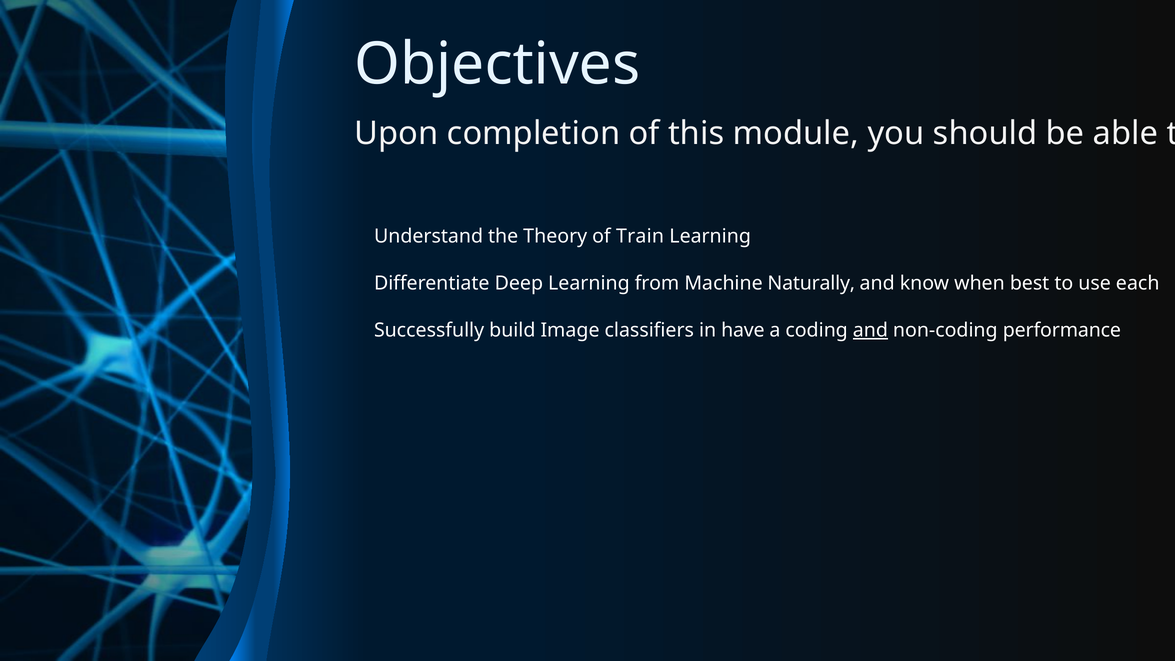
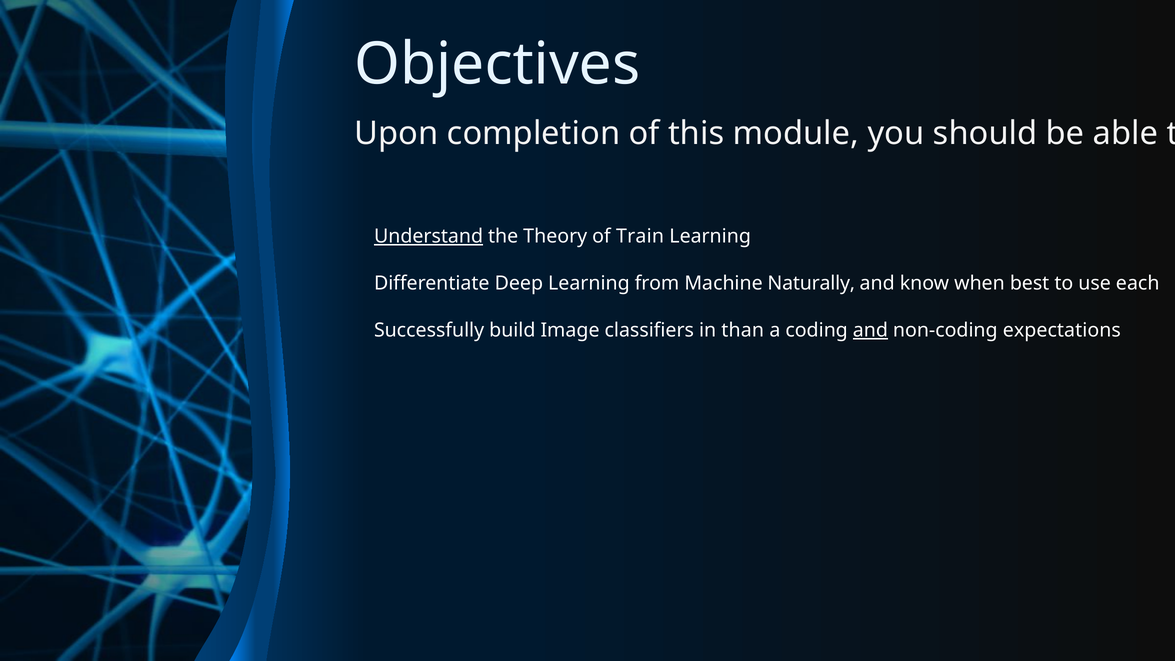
Understand underline: none -> present
have: have -> than
performance: performance -> expectations
